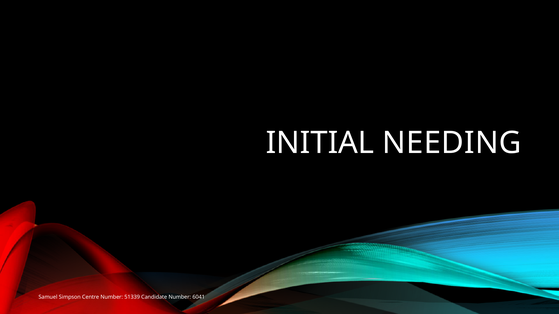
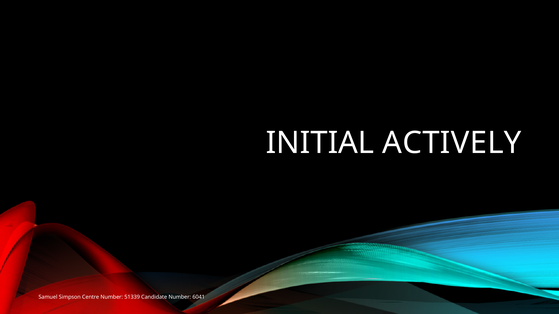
NEEDING: NEEDING -> ACTIVELY
